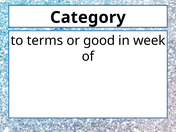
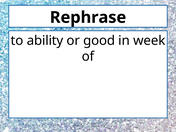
Category: Category -> Rephrase
terms: terms -> ability
